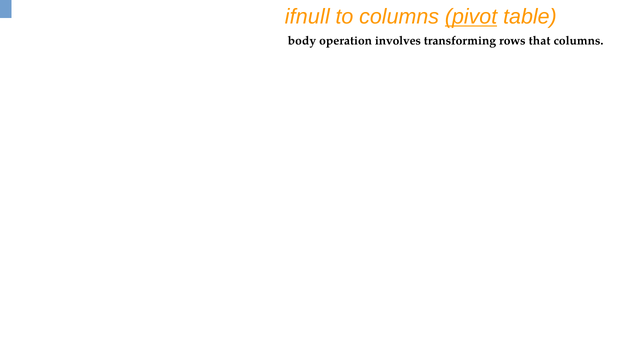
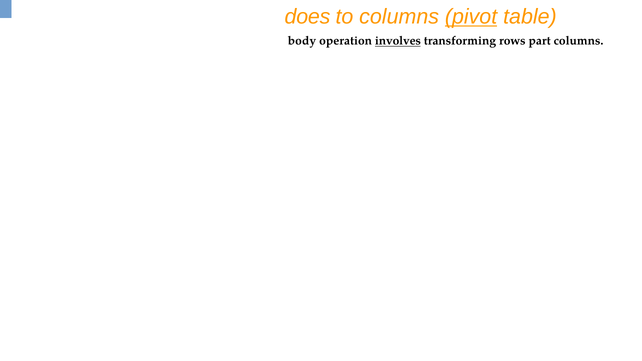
ifnull: ifnull -> does
involves underline: none -> present
that: that -> part
